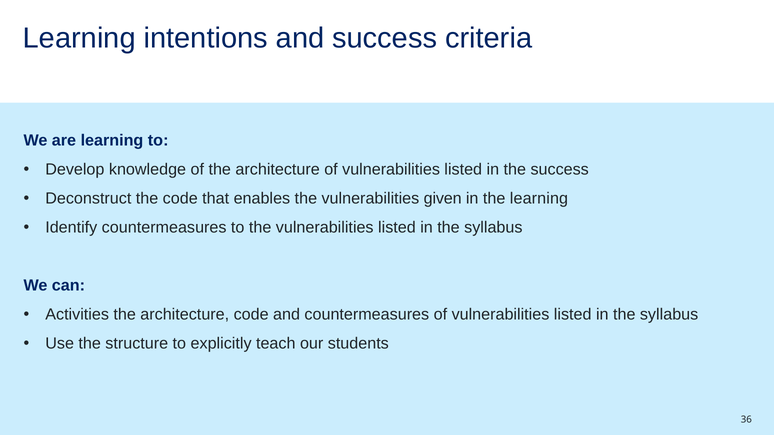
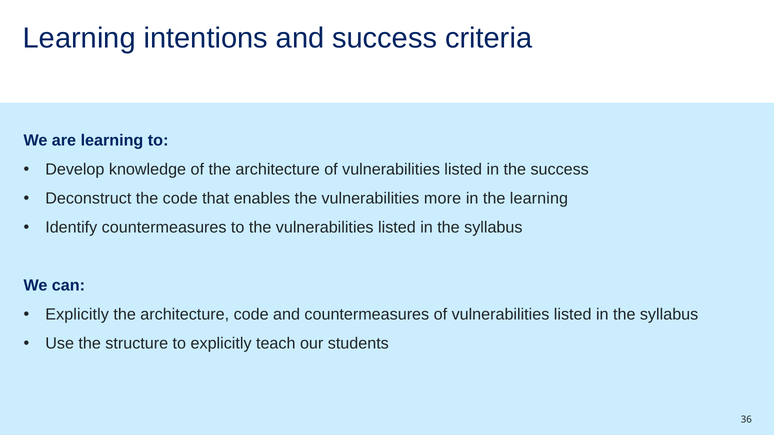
given: given -> more
Activities at (77, 315): Activities -> Explicitly
